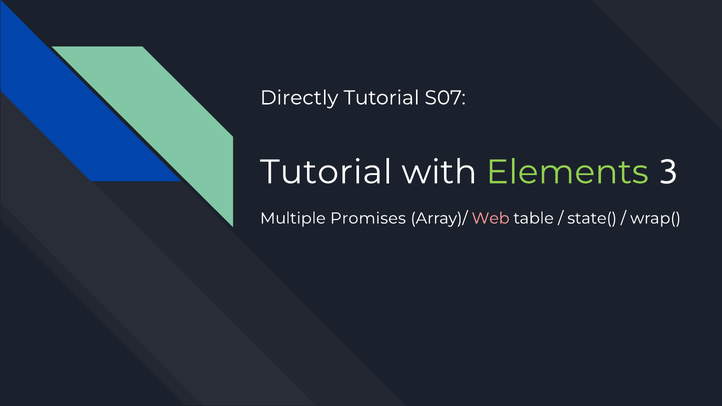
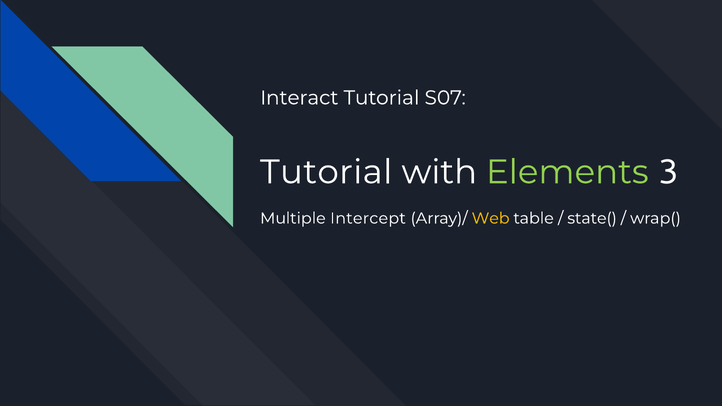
Directly: Directly -> Interact
Promises: Promises -> Intercept
Web colour: pink -> yellow
